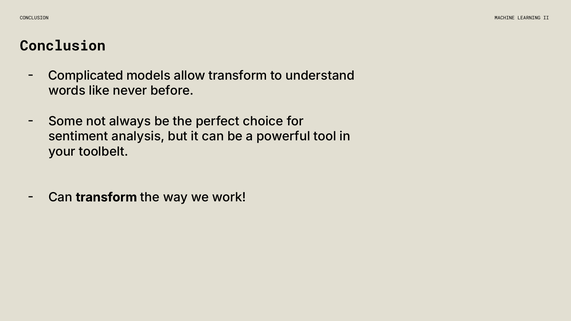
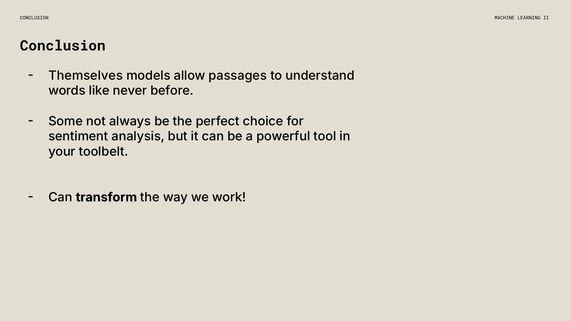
Complicated: Complicated -> Themselves
allow transform: transform -> passages
